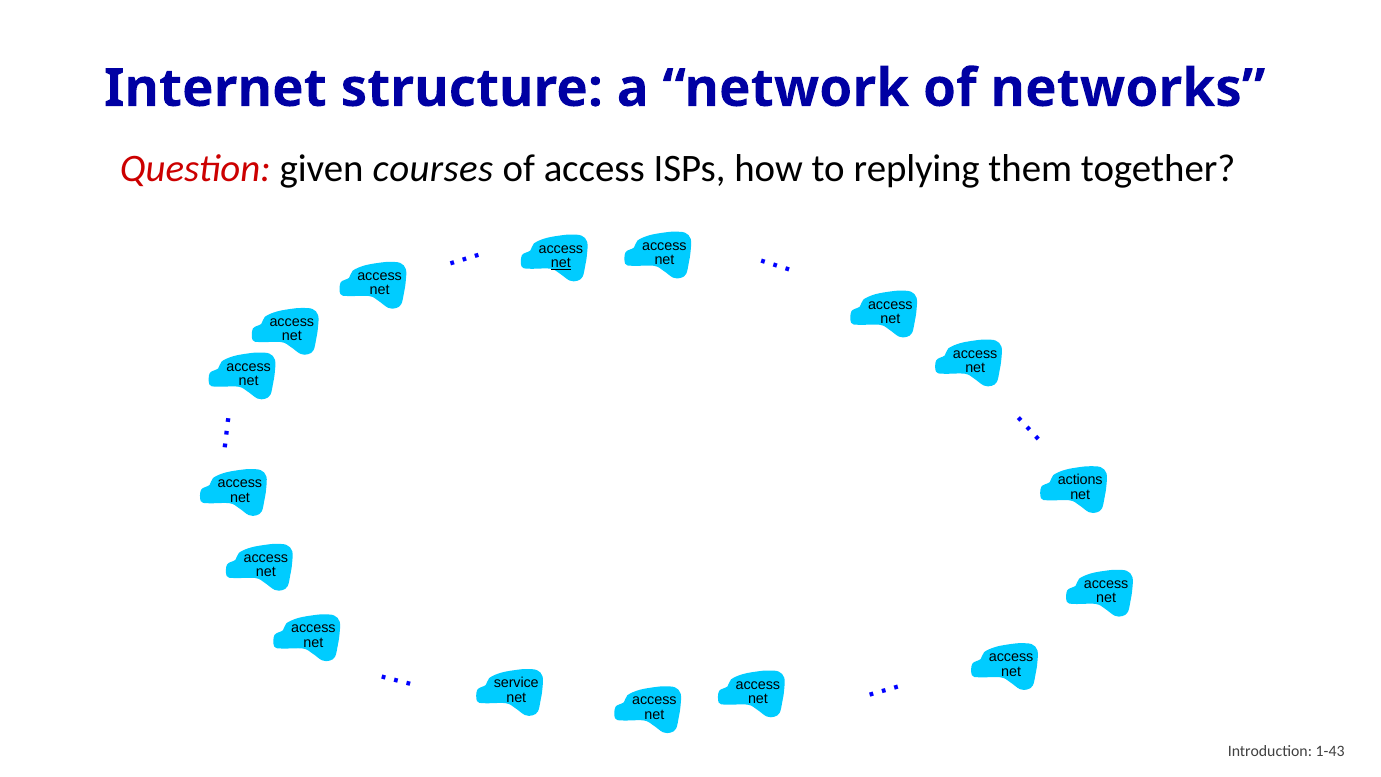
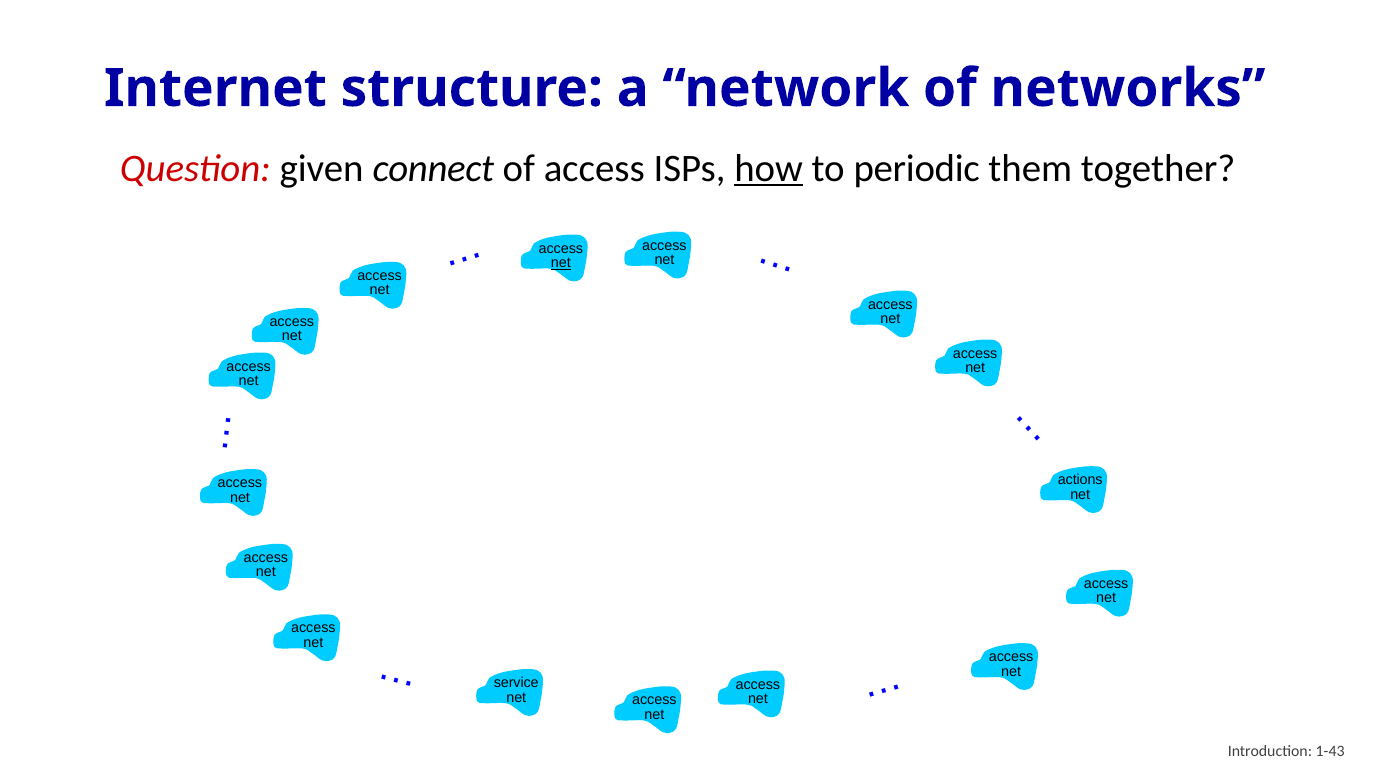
courses: courses -> connect
how underline: none -> present
replying: replying -> periodic
